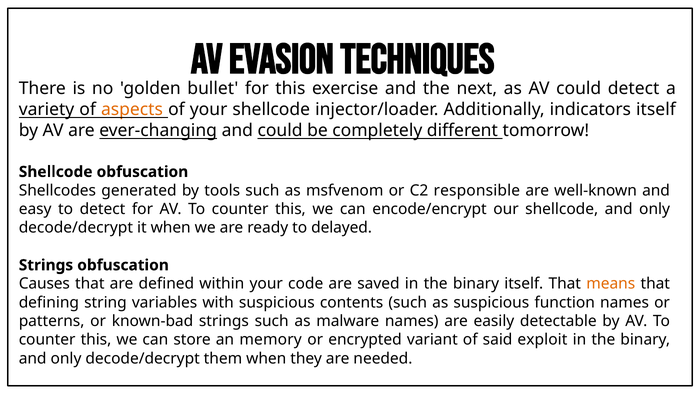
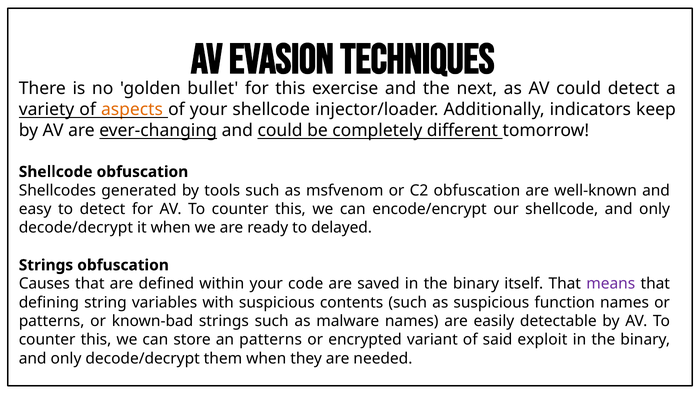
indicators itself: itself -> keep
C2 responsible: responsible -> obfuscation
means colour: orange -> purple
an memory: memory -> patterns
